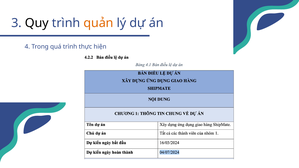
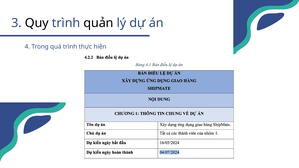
quản colour: orange -> black
